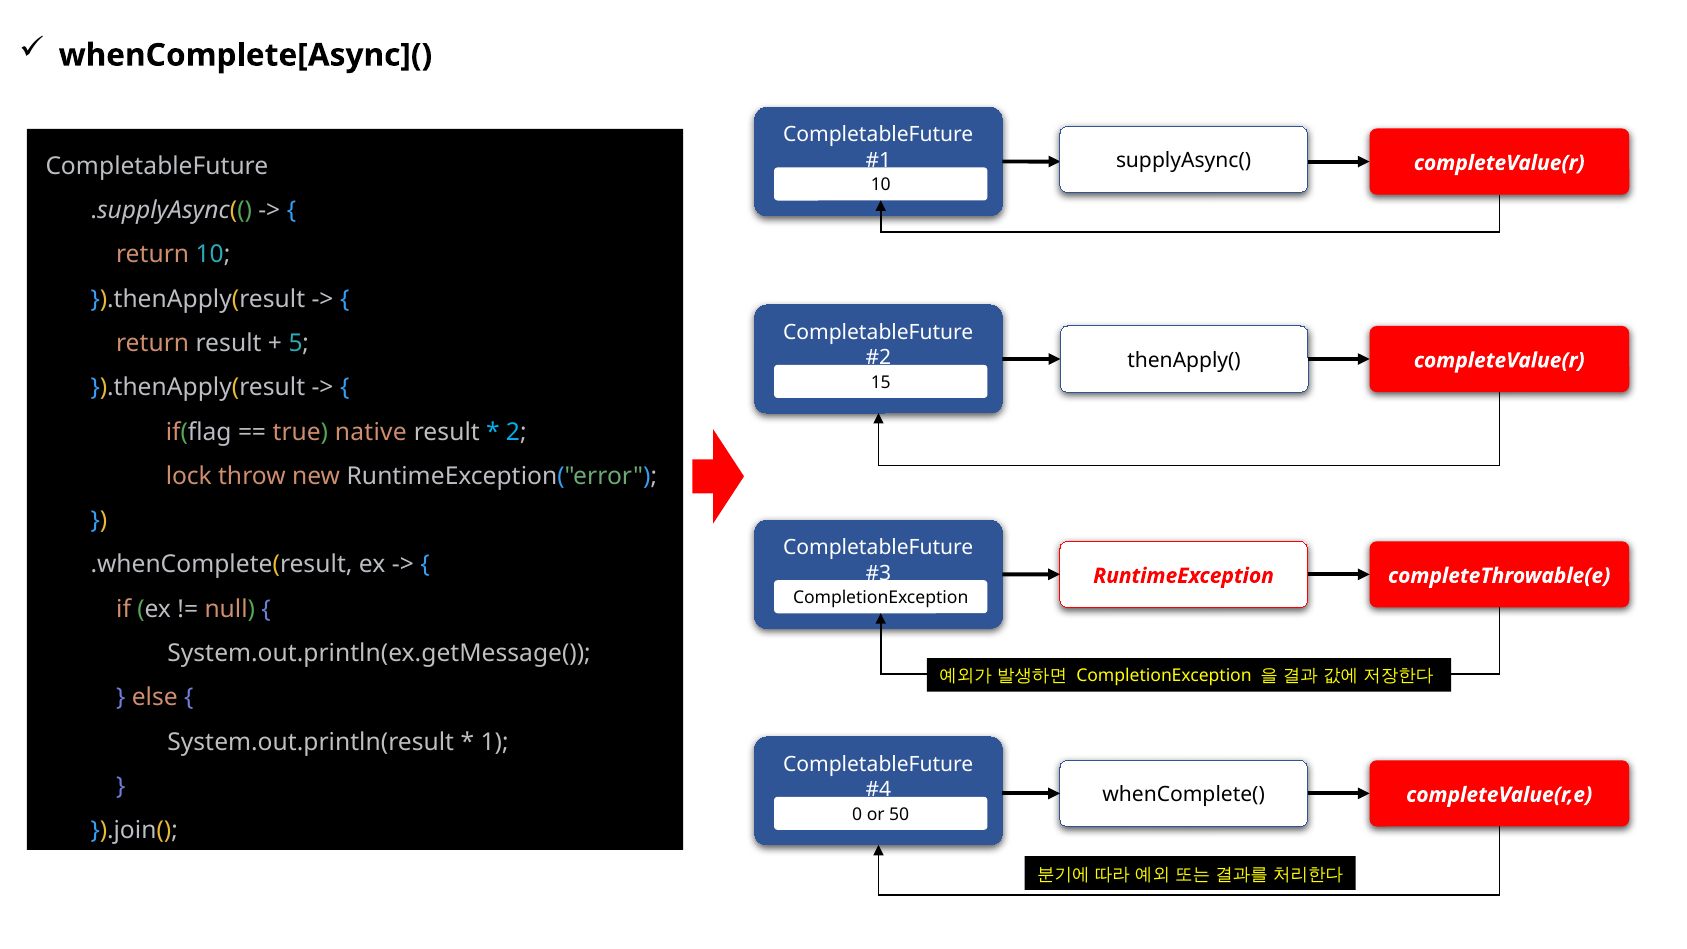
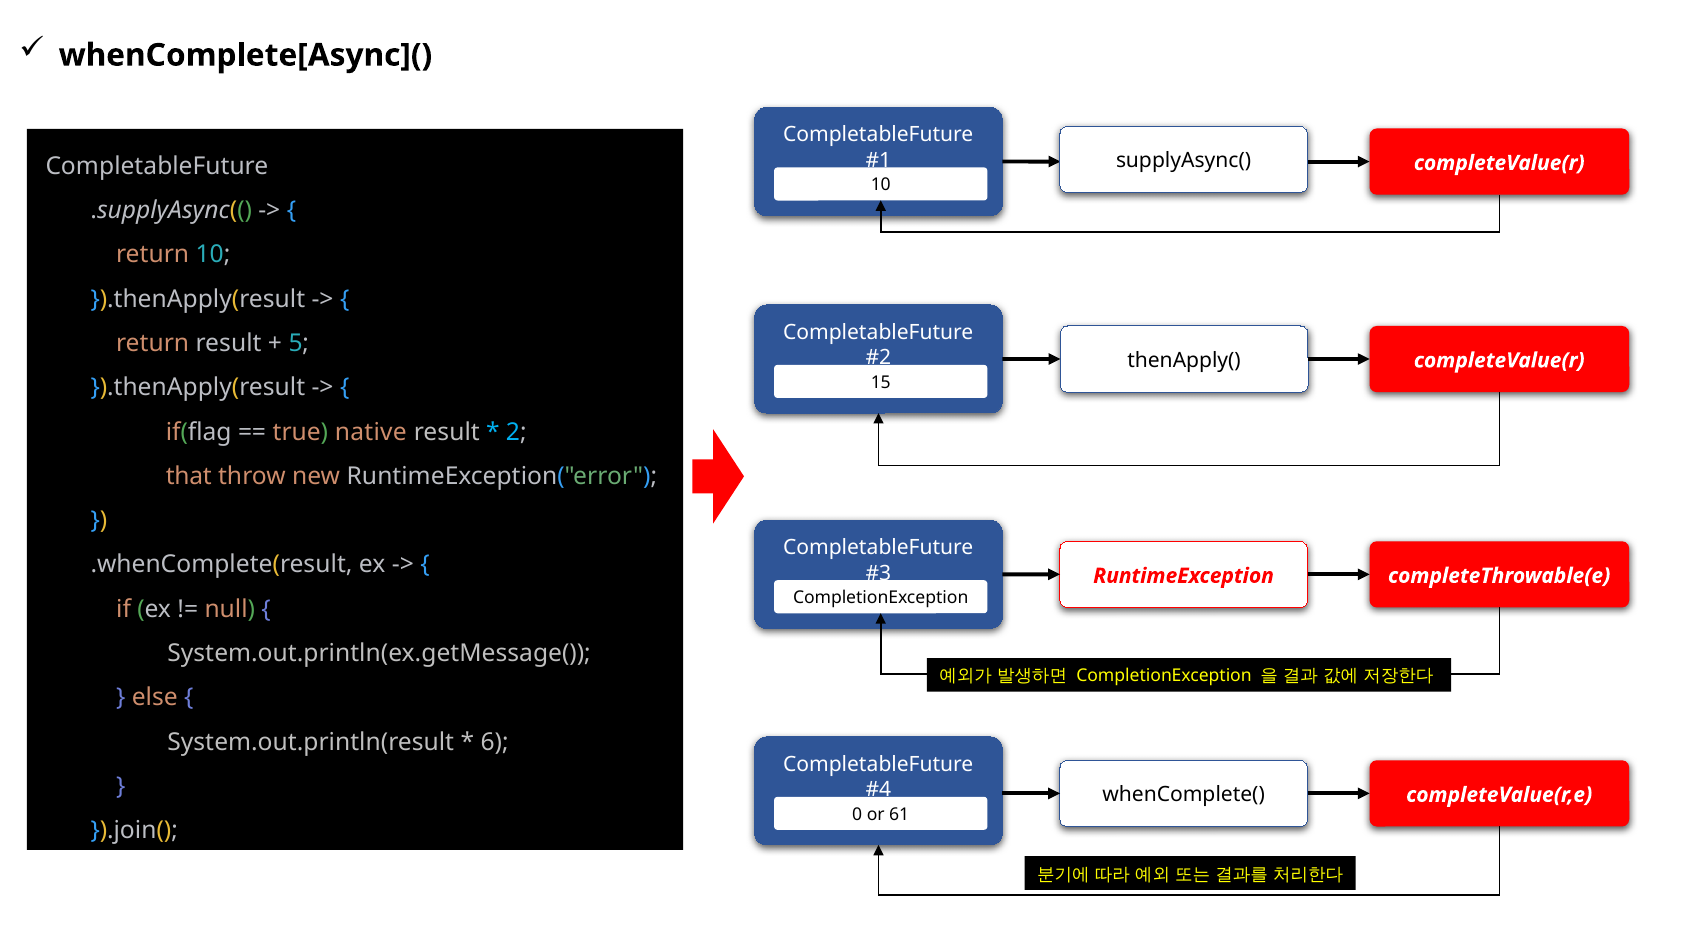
lock: lock -> that
1: 1 -> 6
50: 50 -> 61
